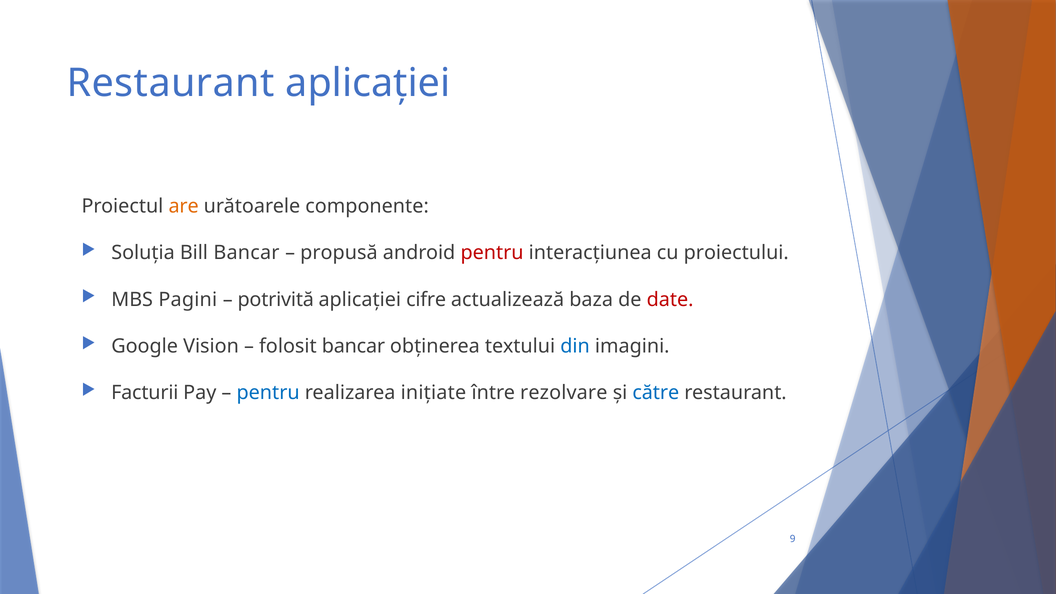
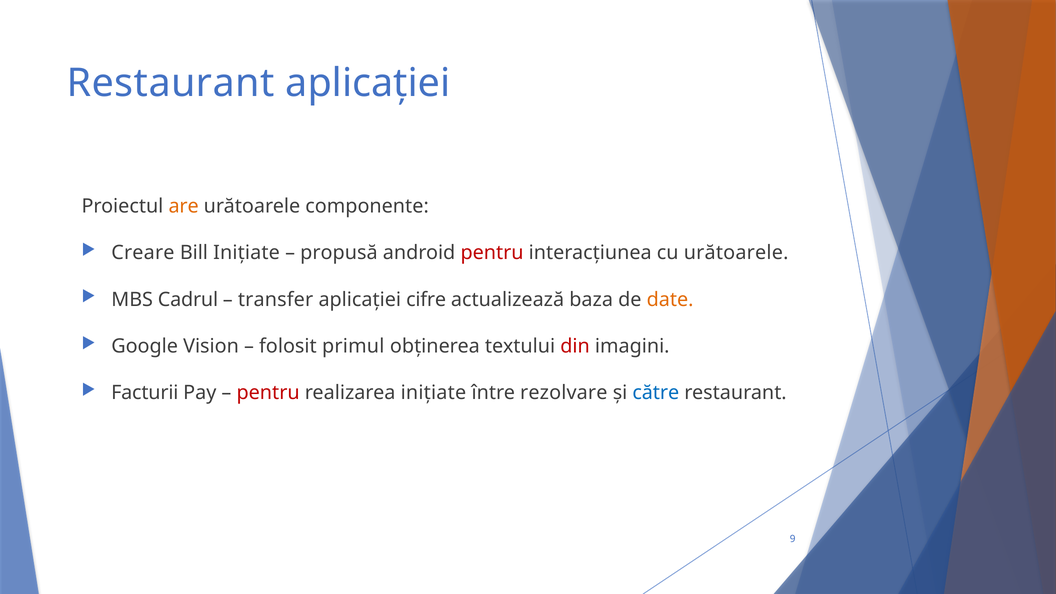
Soluția: Soluția -> Creare
Bill Bancar: Bancar -> Inițiate
cu proiectului: proiectului -> urătoarele
Pagini: Pagini -> Cadrul
potrivită: potrivită -> transfer
date colour: red -> orange
folosit bancar: bancar -> primul
din colour: blue -> red
pentru at (268, 393) colour: blue -> red
